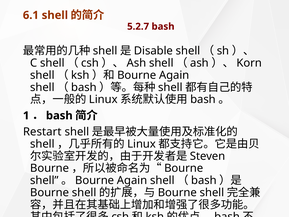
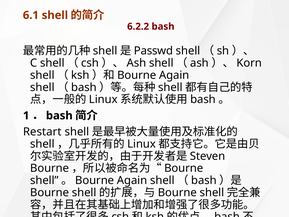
5.2.7: 5.2.7 -> 6.2.2
Disable: Disable -> Passwd
